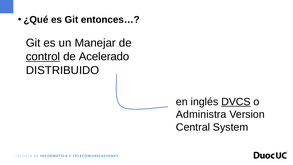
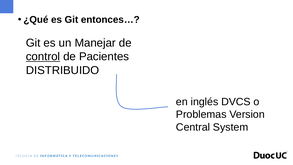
Acelerado: Acelerado -> Pacientes
DVCS underline: present -> none
Administra: Administra -> Problemas
